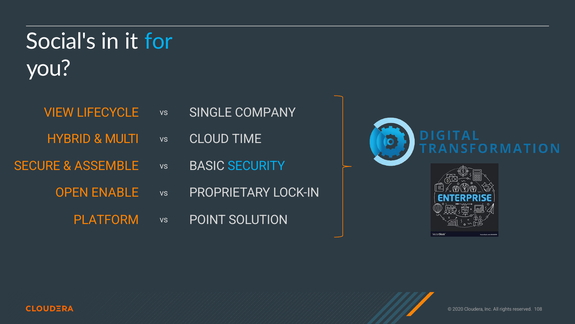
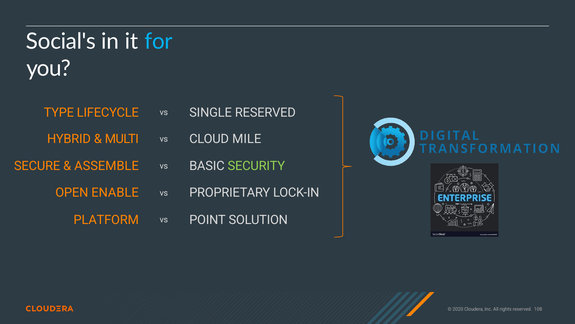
VIEW: VIEW -> TYPE
SINGLE COMPANY: COMPANY -> RESERVED
TIME: TIME -> MILE
SECURITY colour: light blue -> light green
